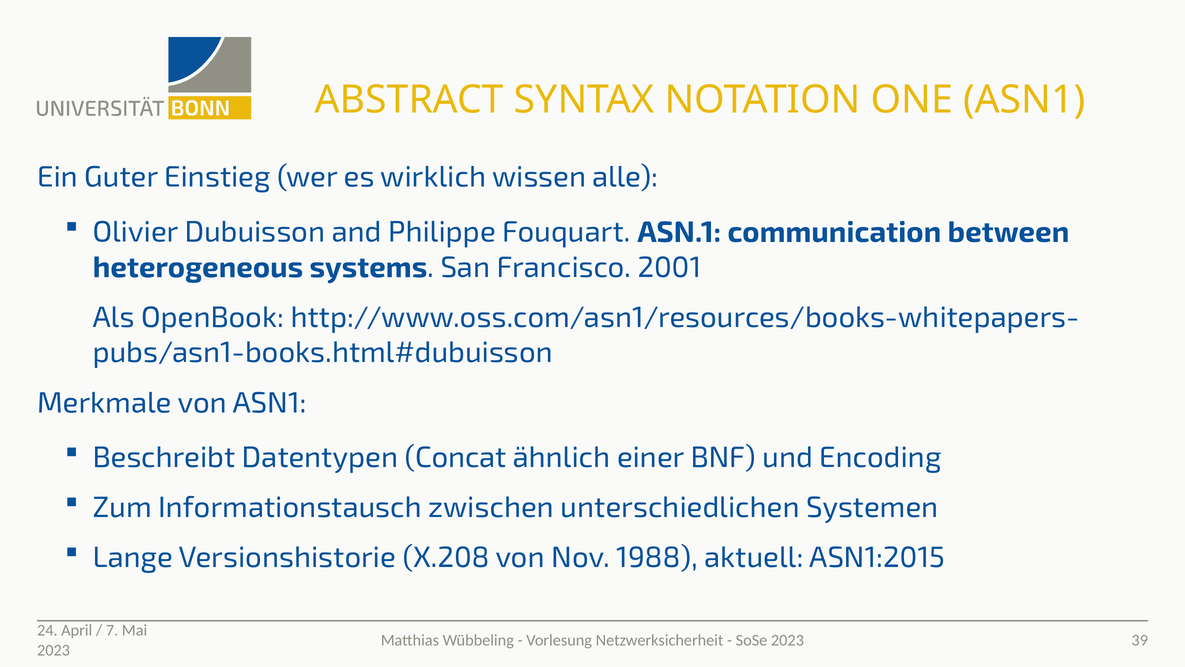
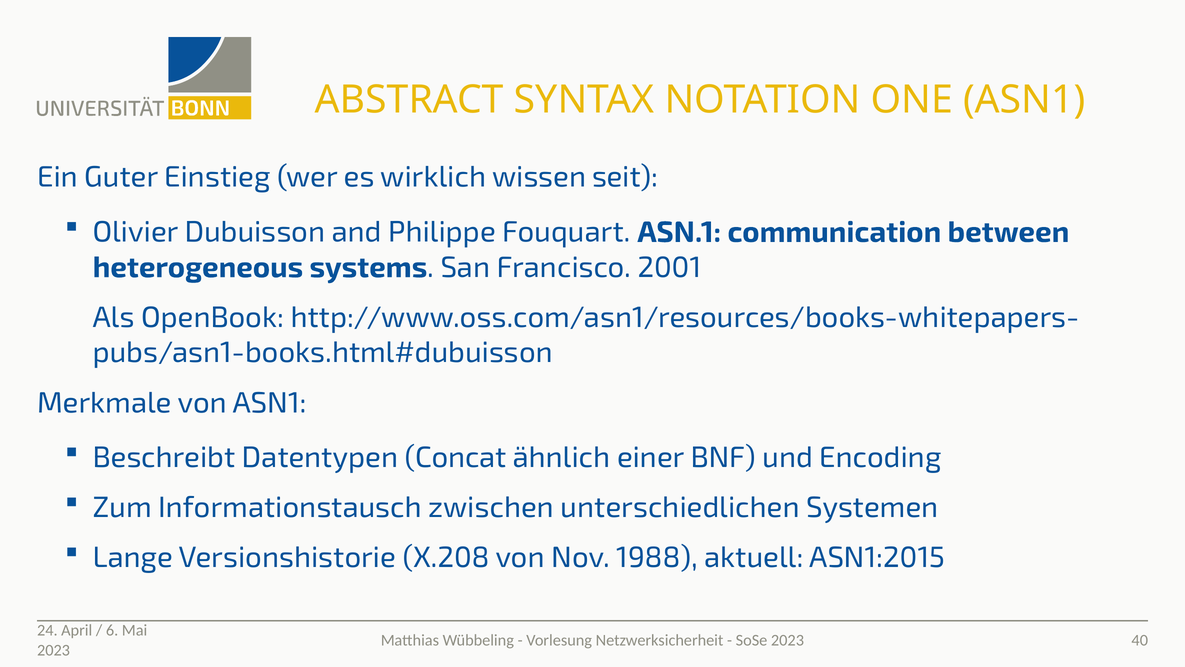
alle: alle -> seit
7: 7 -> 6
39: 39 -> 40
